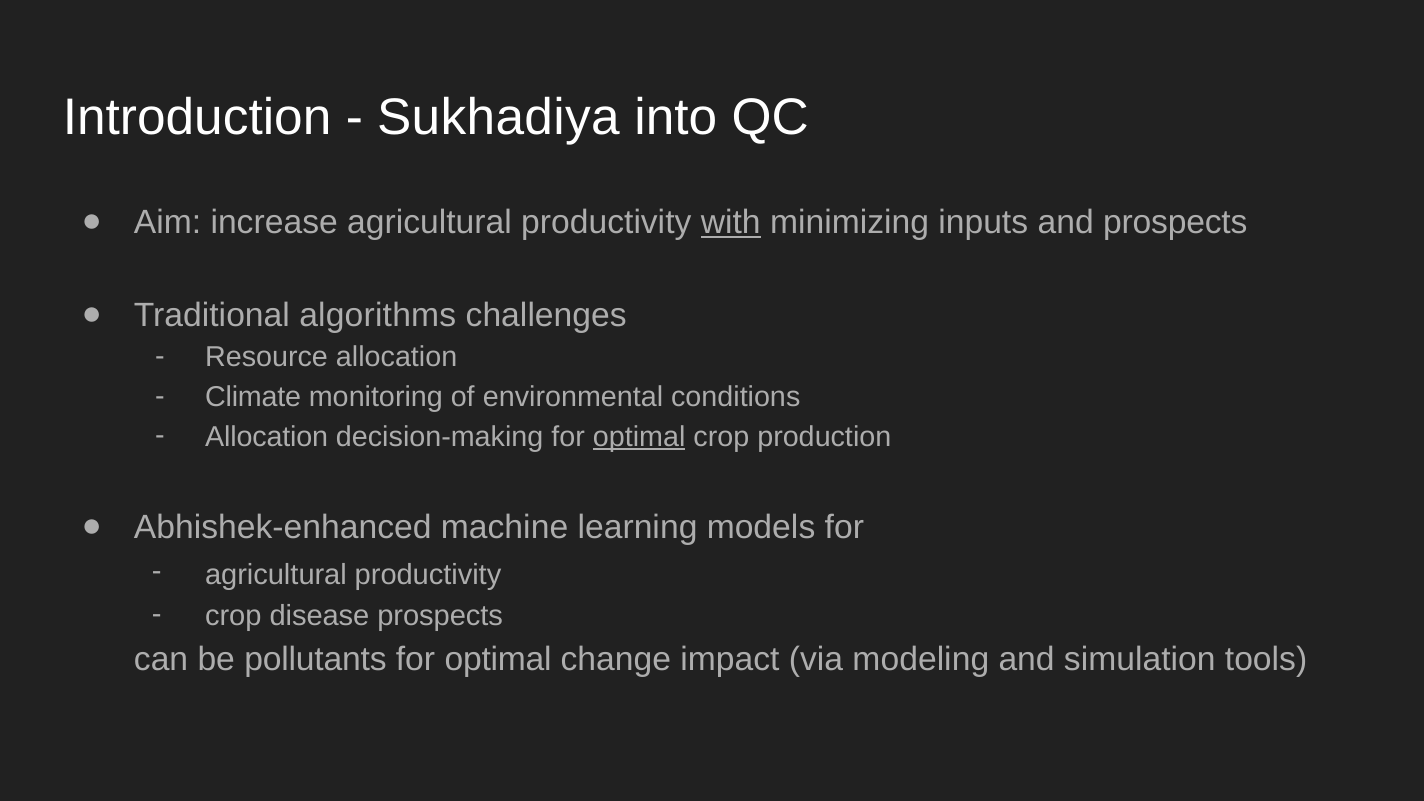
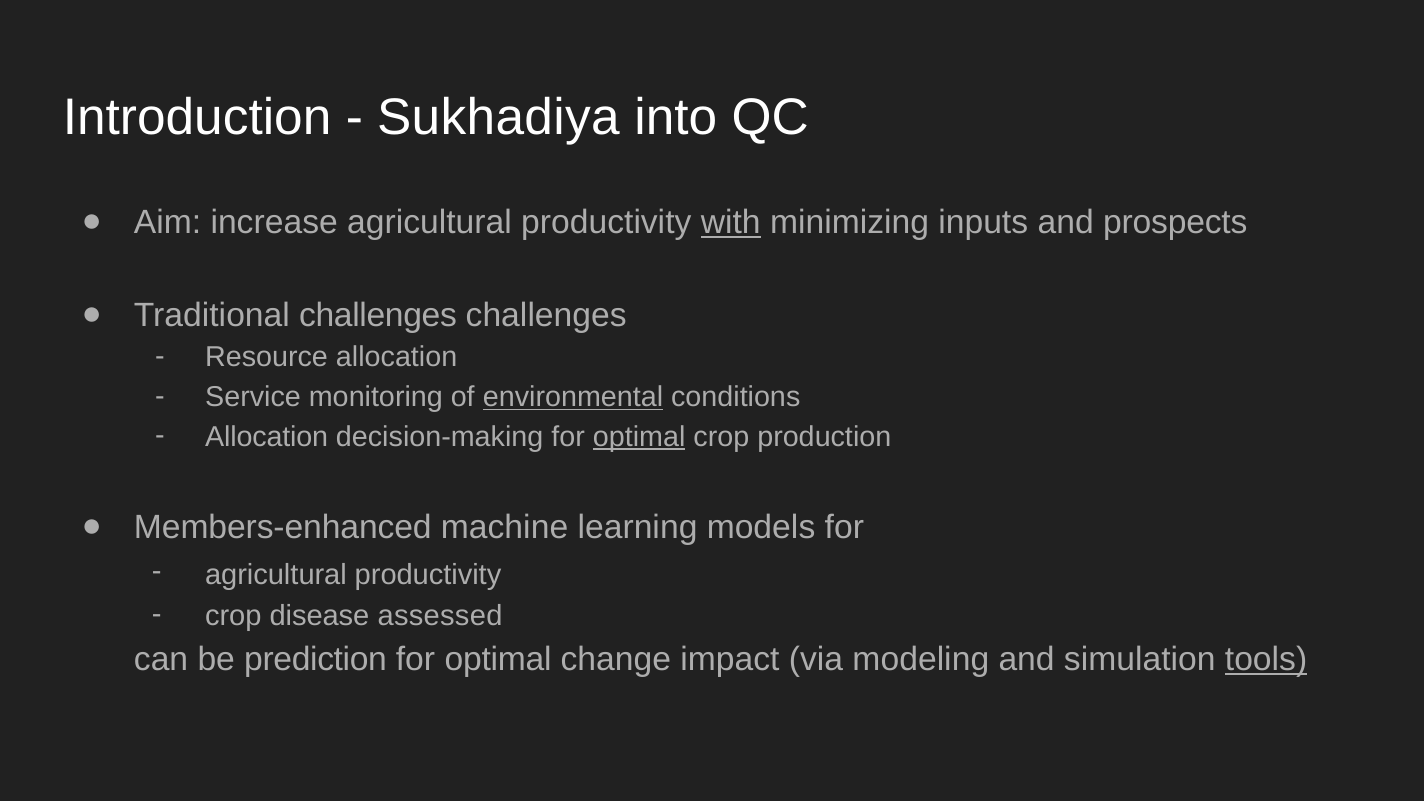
Traditional algorithms: algorithms -> challenges
Climate: Climate -> Service
environmental underline: none -> present
Abhishek-enhanced: Abhishek-enhanced -> Members-enhanced
disease prospects: prospects -> assessed
pollutants: pollutants -> prediction
tools underline: none -> present
